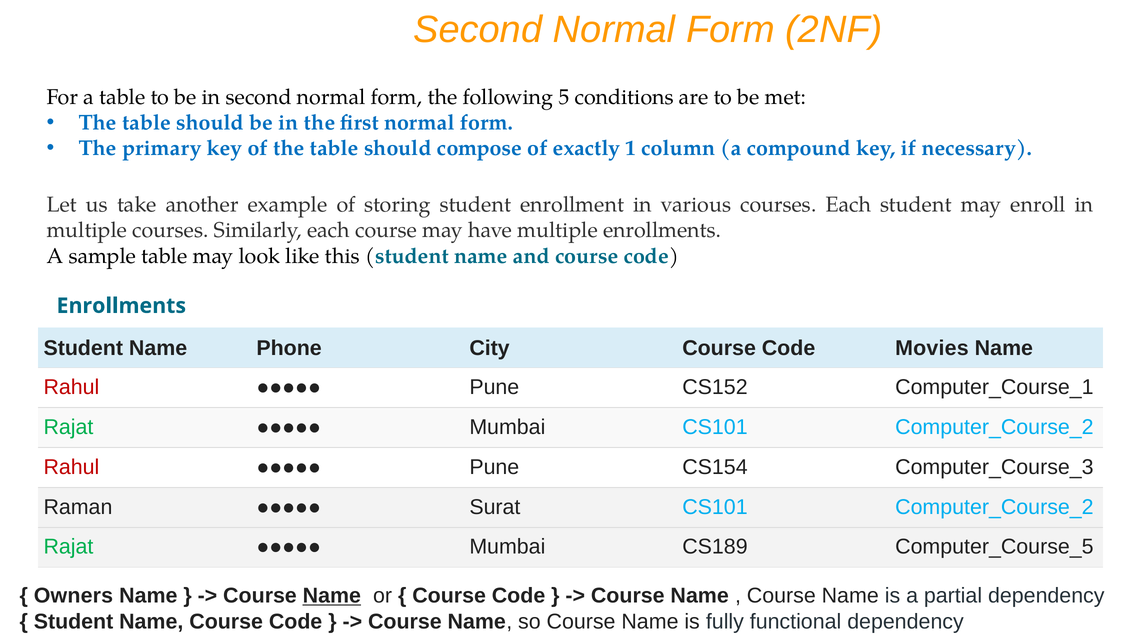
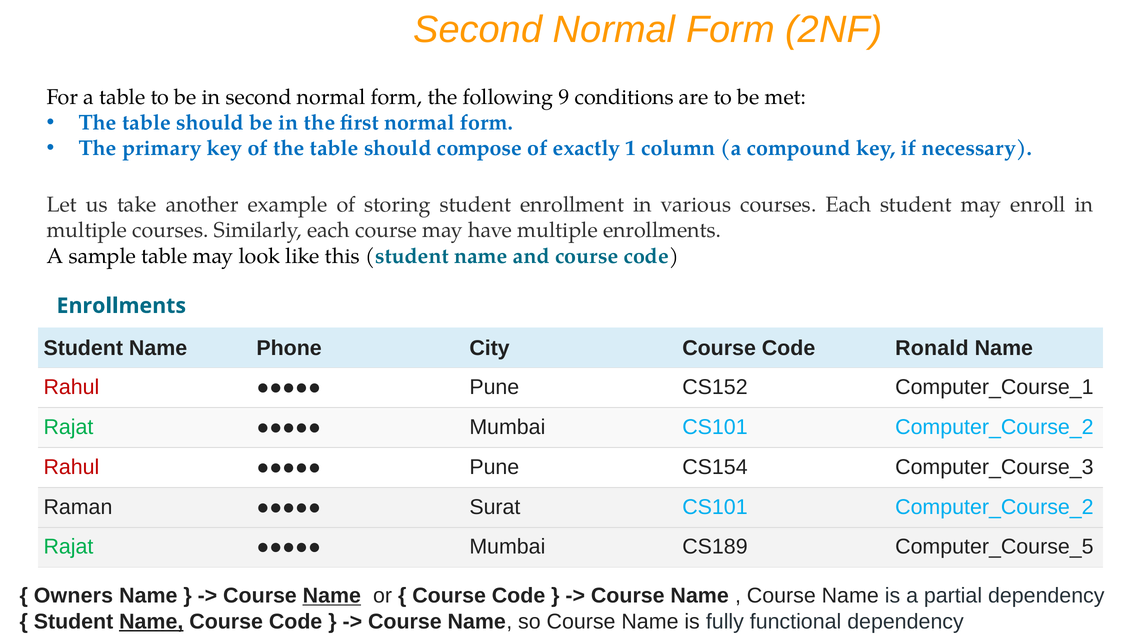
5: 5 -> 9
Movies: Movies -> Ronald
Name at (151, 621) underline: none -> present
